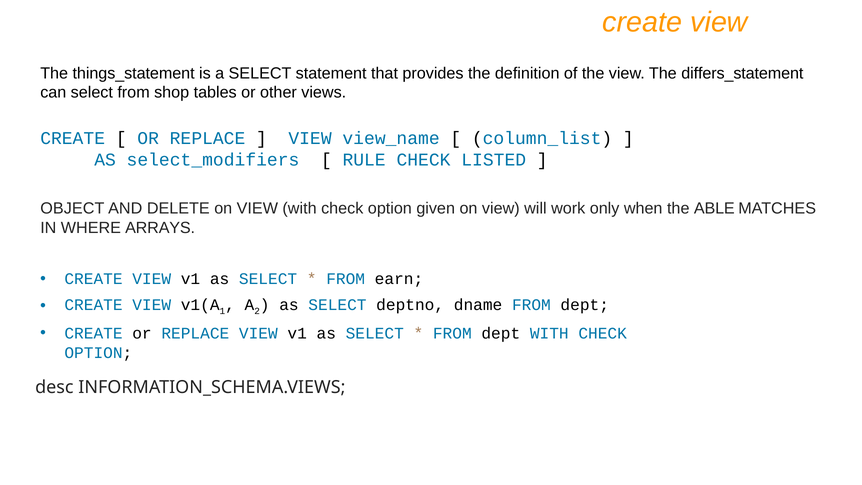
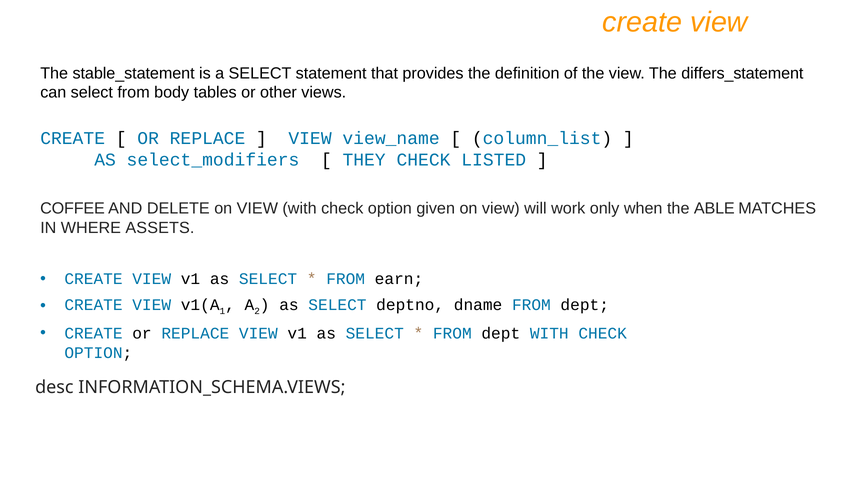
things_statement: things_statement -> stable_statement
shop: shop -> body
RULE: RULE -> THEY
OBJECT: OBJECT -> COFFEE
ARRAYS: ARRAYS -> ASSETS
